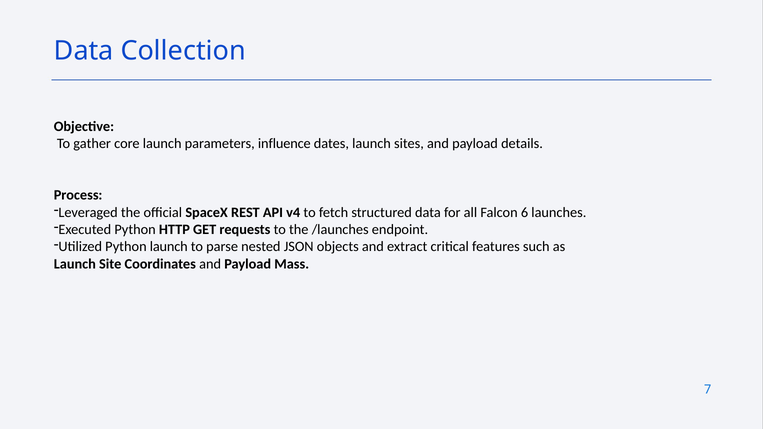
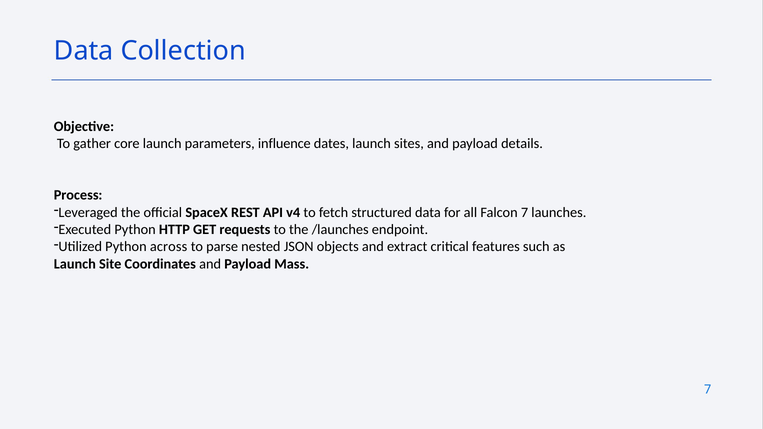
Falcon 6: 6 -> 7
Python launch: launch -> across
